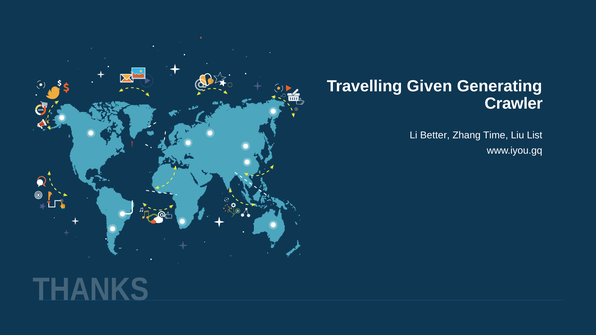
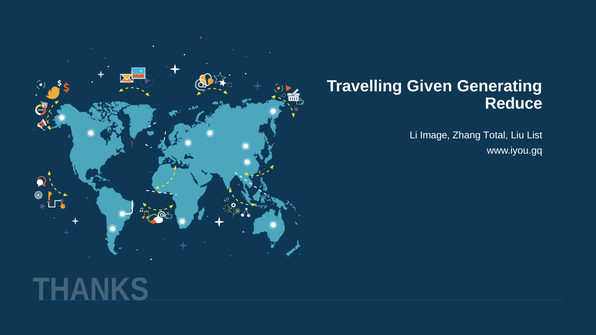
Crawler: Crawler -> Reduce
Better: Better -> Image
Time: Time -> Total
